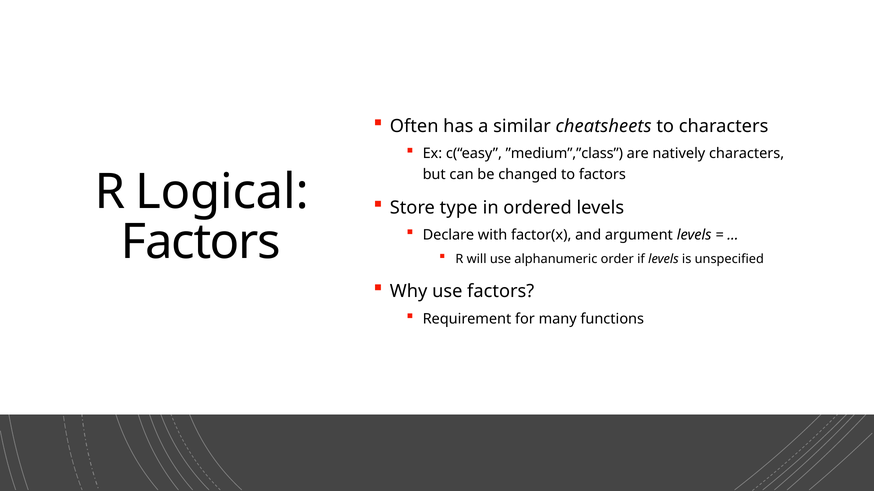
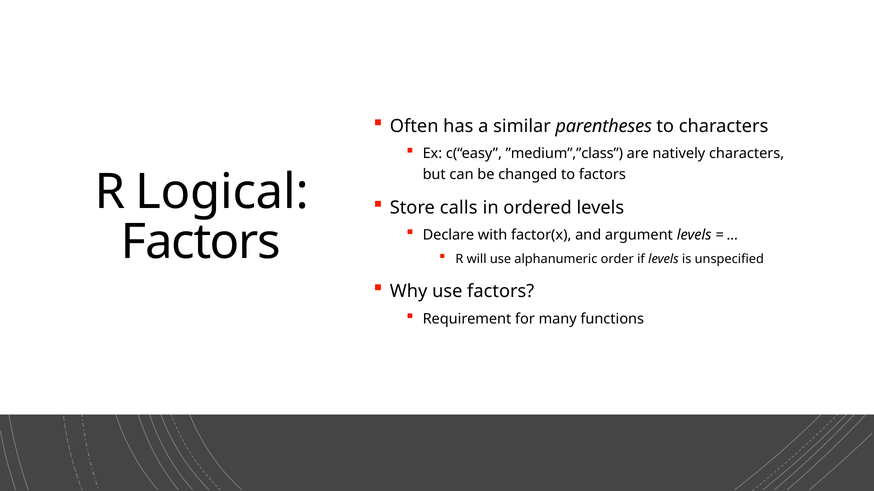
cheatsheets: cheatsheets -> parentheses
type: type -> calls
